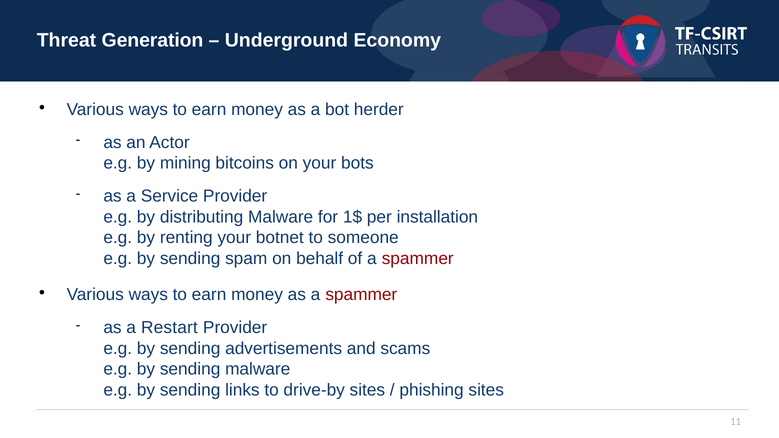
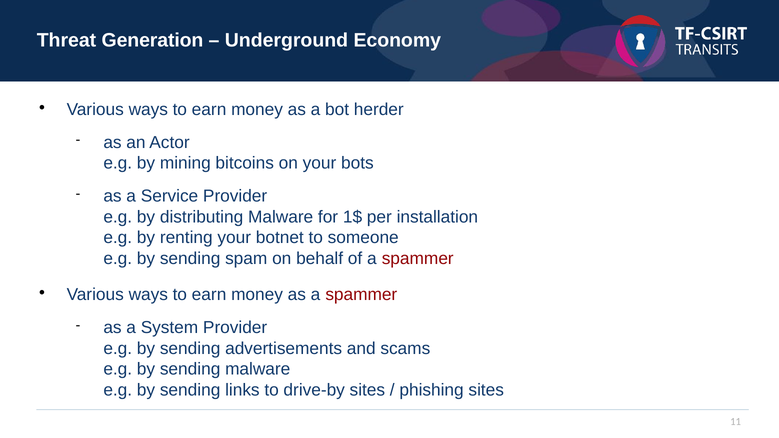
Restart: Restart -> System
